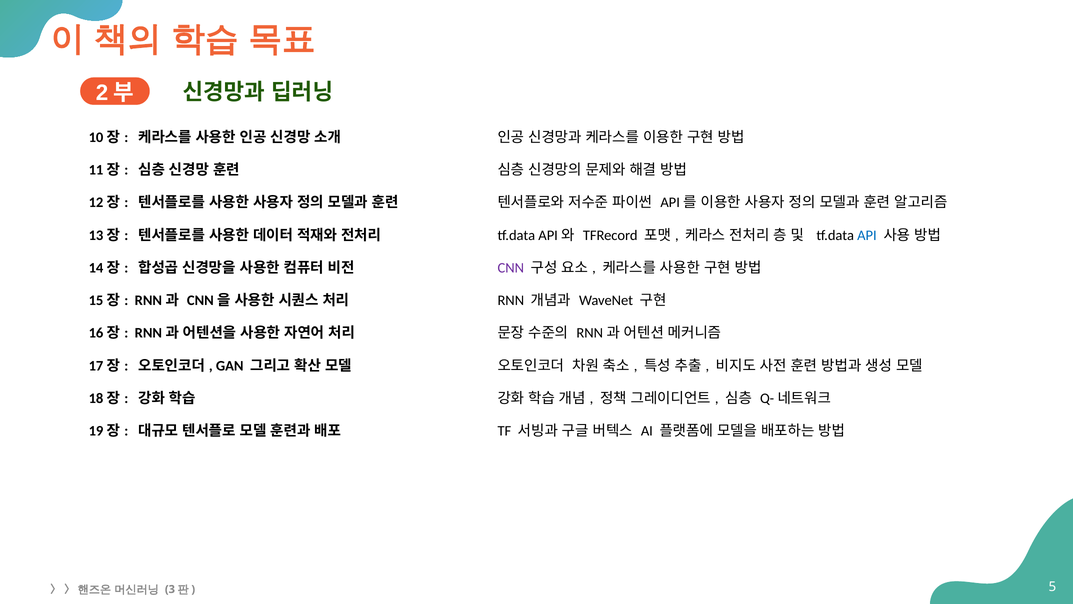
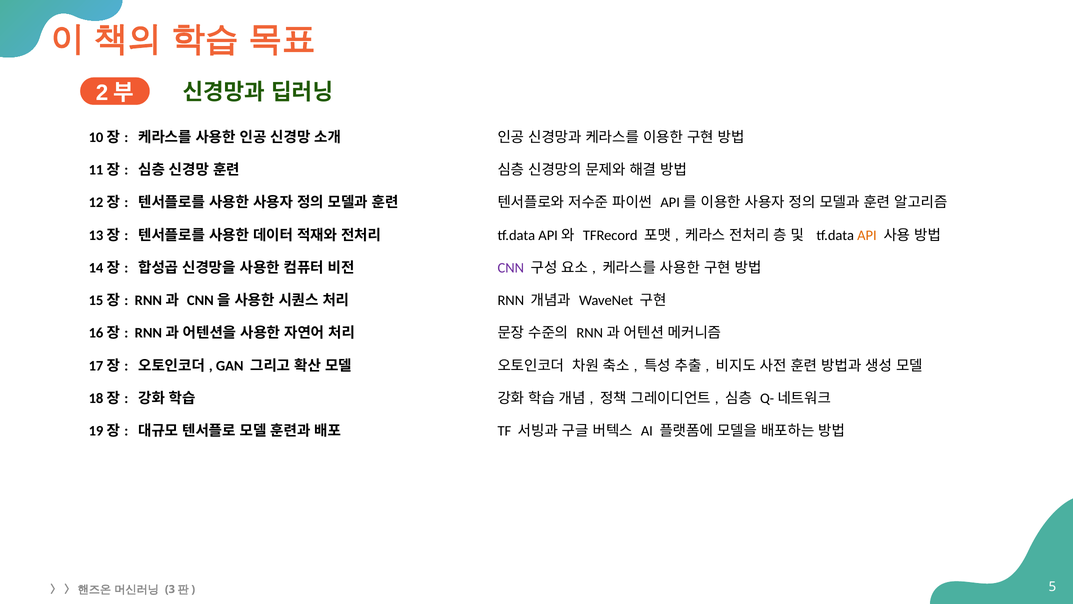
API at (867, 235) colour: blue -> orange
